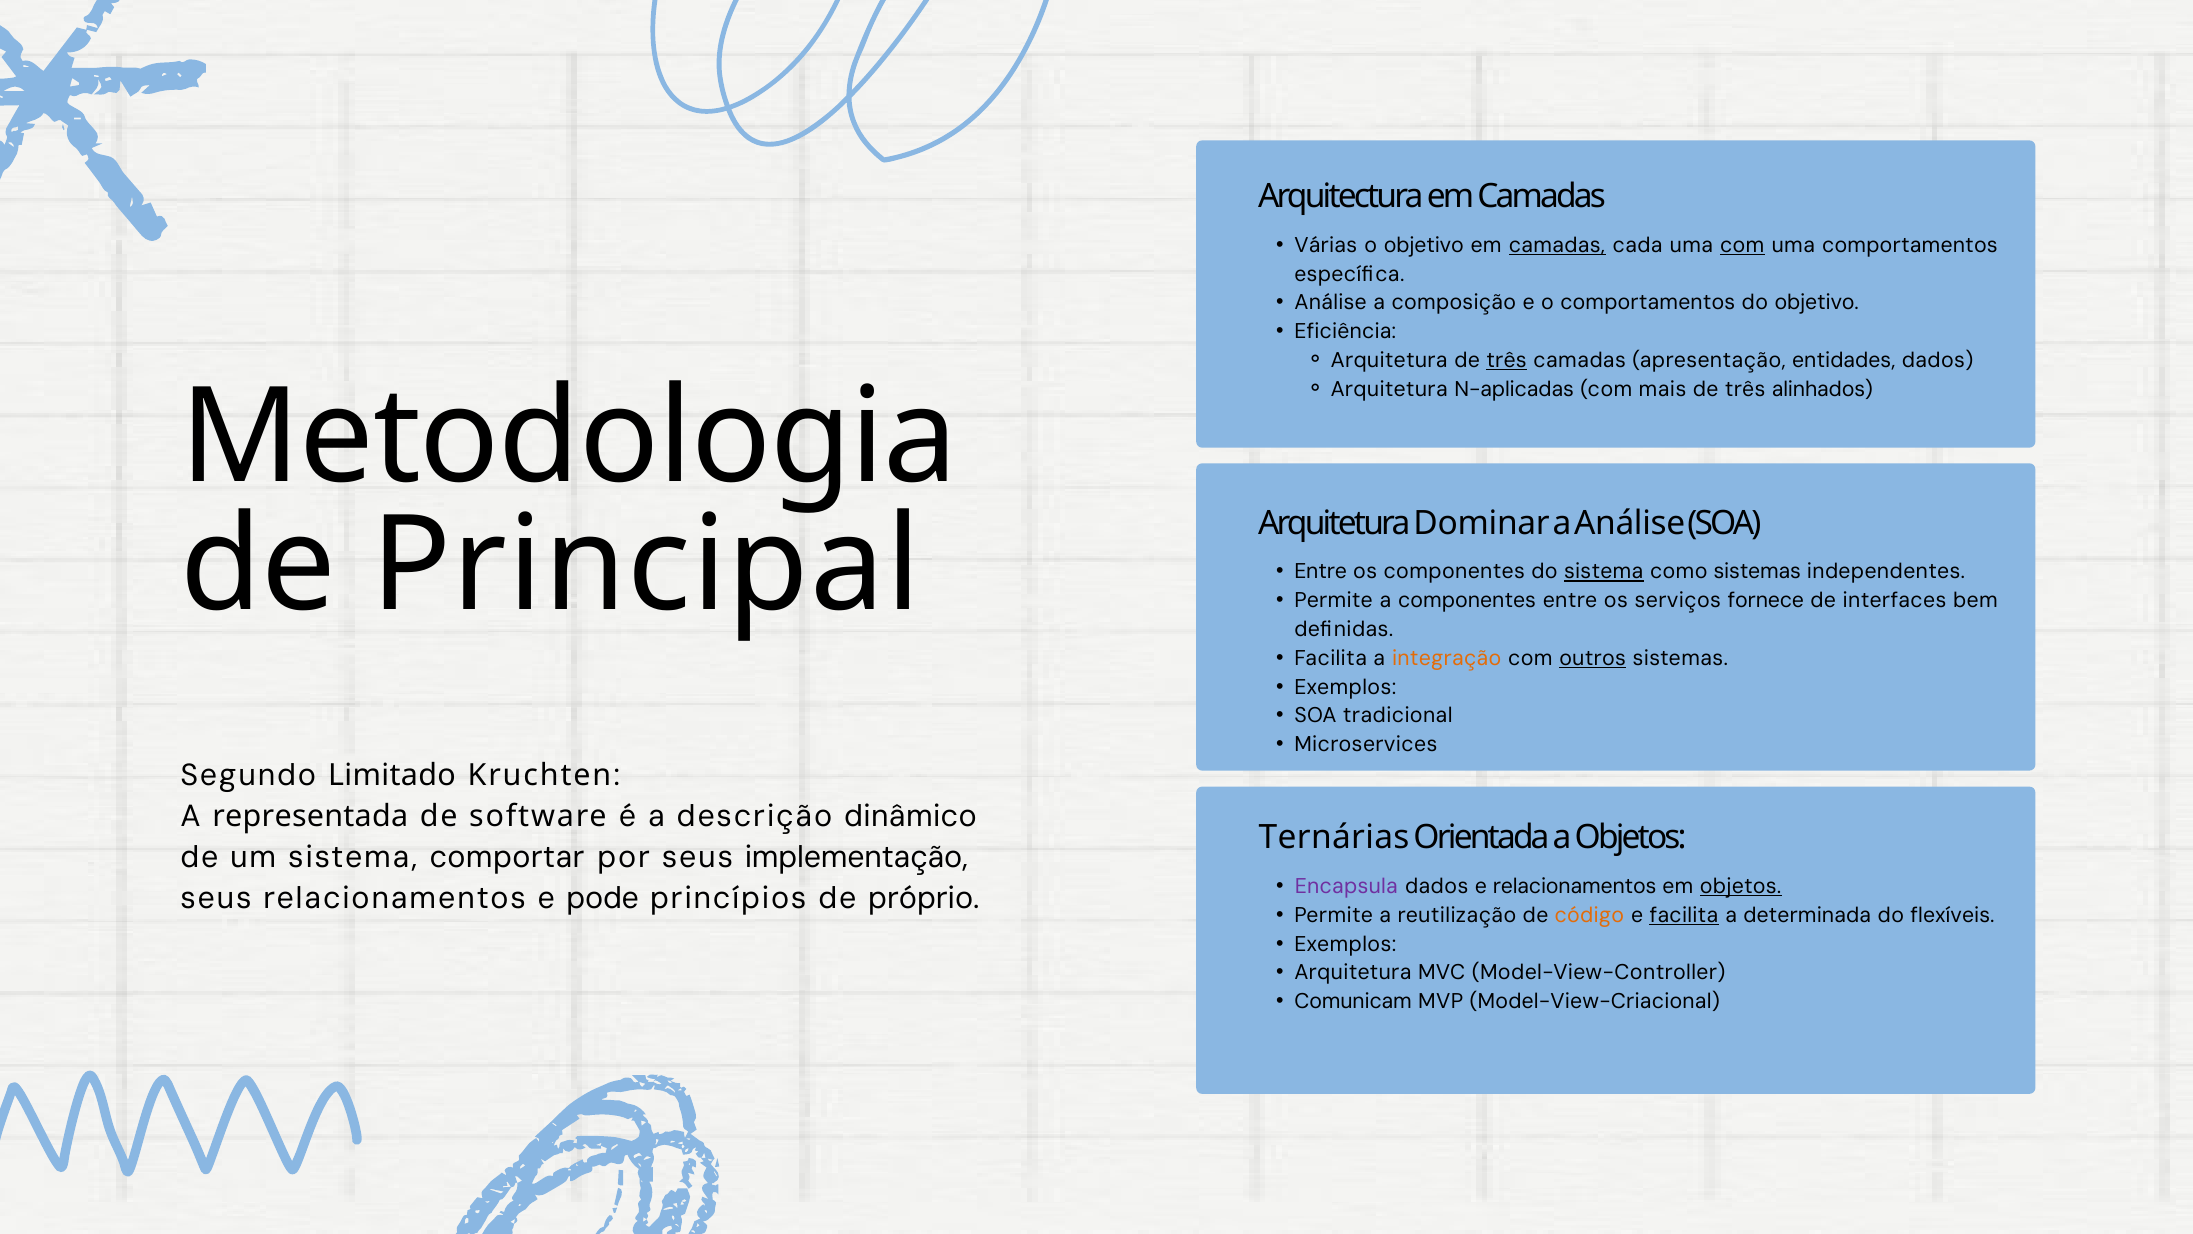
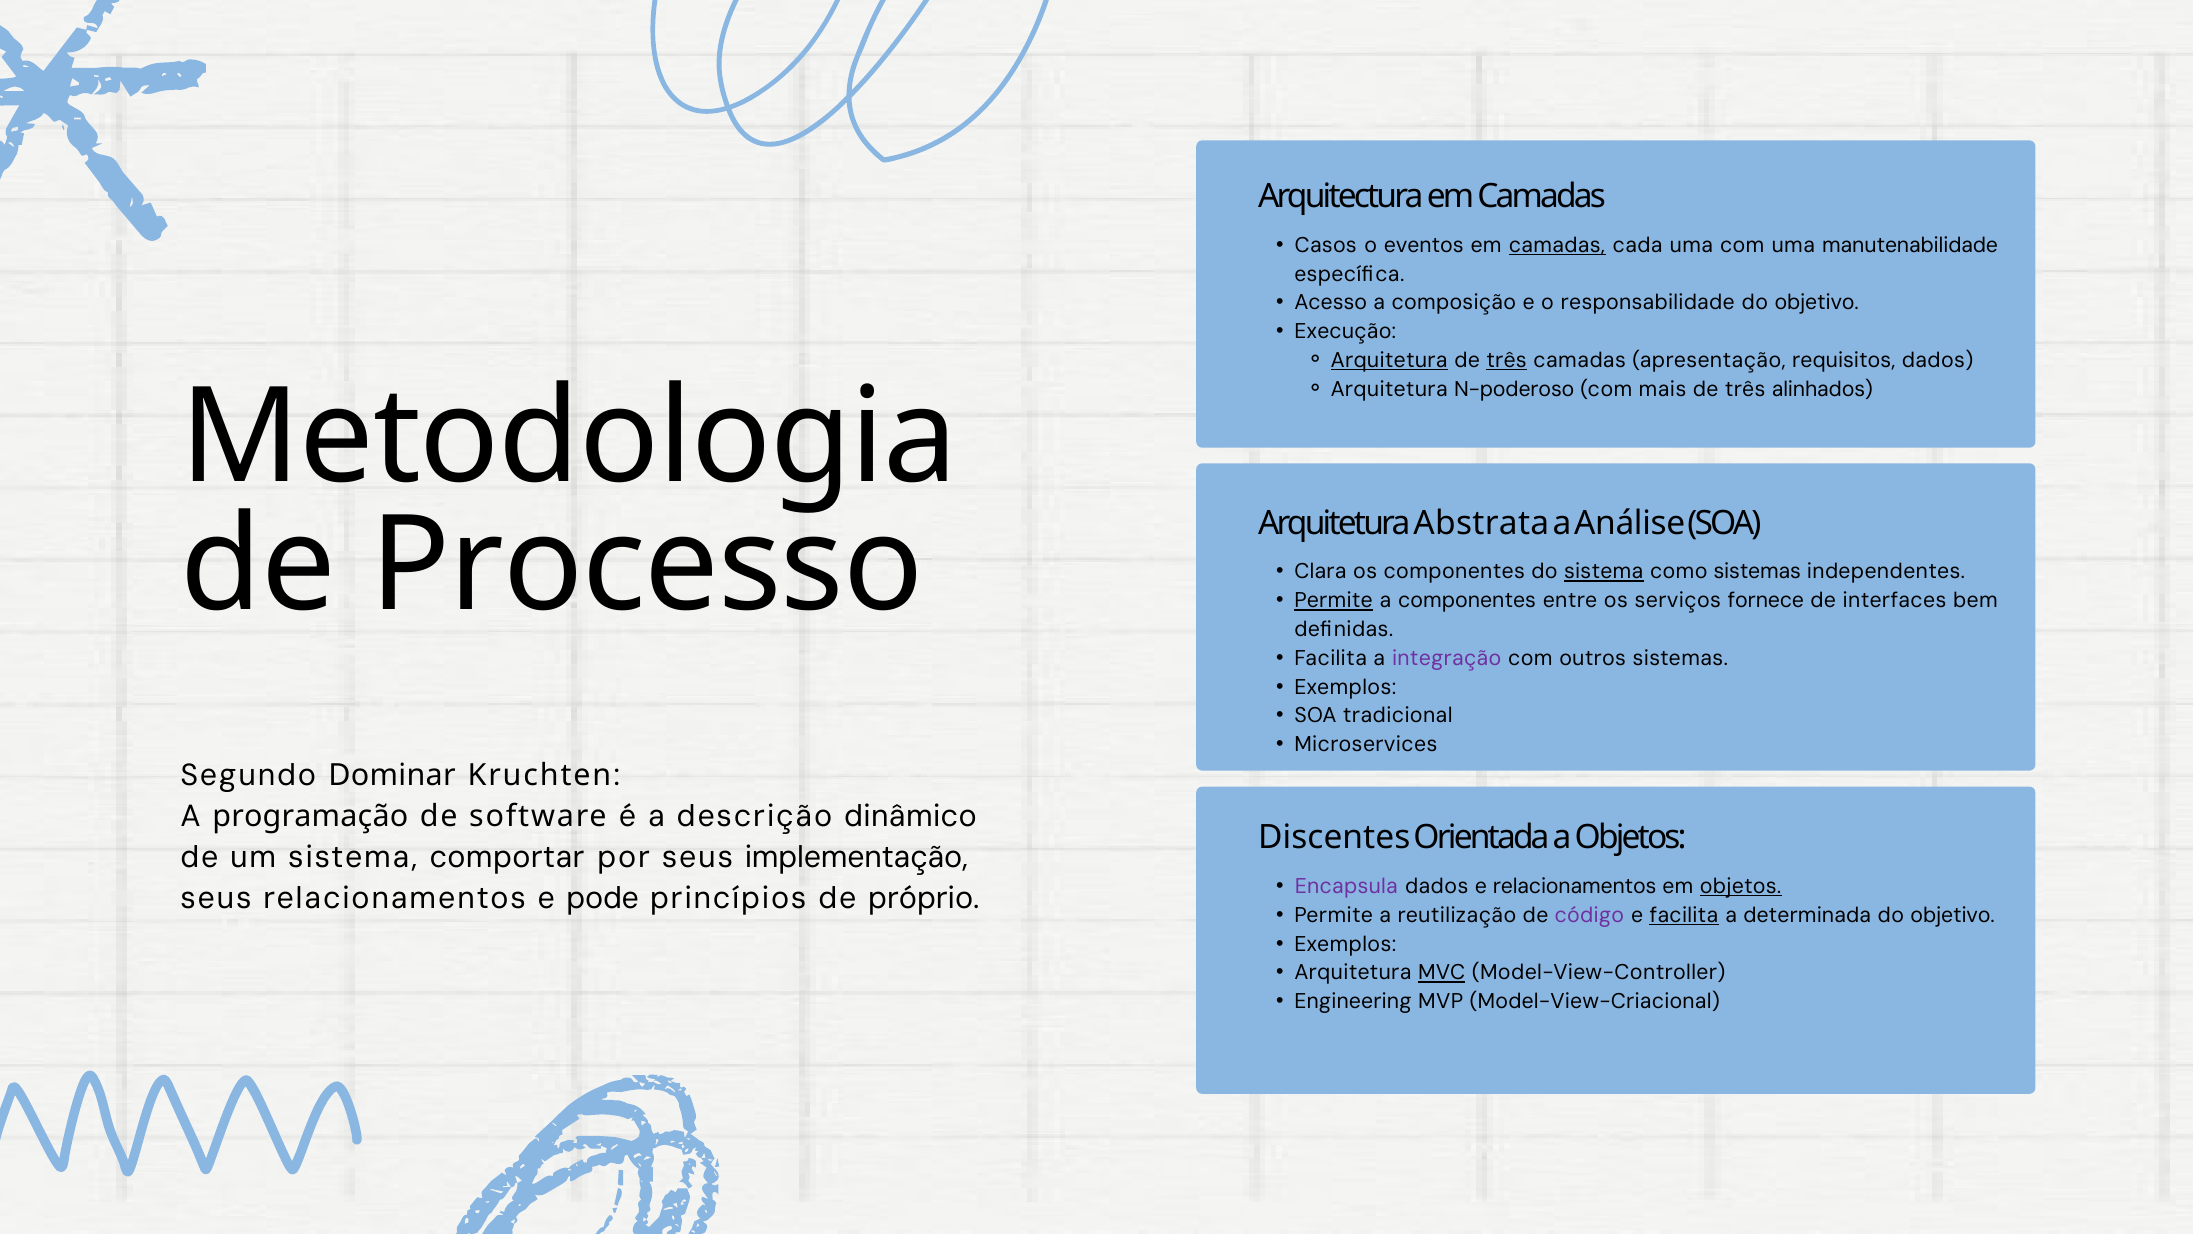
Várias: Várias -> Casos
o objetivo: objetivo -> eventos
com at (1742, 245) underline: present -> none
uma comportamentos: comportamentos -> manutenabilidade
Análise at (1331, 303): Análise -> Acesso
o comportamentos: comportamentos -> responsabilidade
Eficiência: Eficiência -> Execução
Arquitetura at (1389, 360) underline: none -> present
entidades: entidades -> requisitos
N-aplicadas: N-aplicadas -> N-poderoso
Dominar: Dominar -> Abstrata
Principal: Principal -> Processo
Entre at (1321, 572): Entre -> Clara
Permite at (1334, 600) underline: none -> present
integração colour: orange -> purple
outros underline: present -> none
Limitado: Limitado -> Dominar
representada: representada -> programação
Ternárias: Ternárias -> Discentes
código colour: orange -> purple
flexíveis at (1953, 915): flexíveis -> objetivo
MVC underline: none -> present
Comunicam: Comunicam -> Engineering
